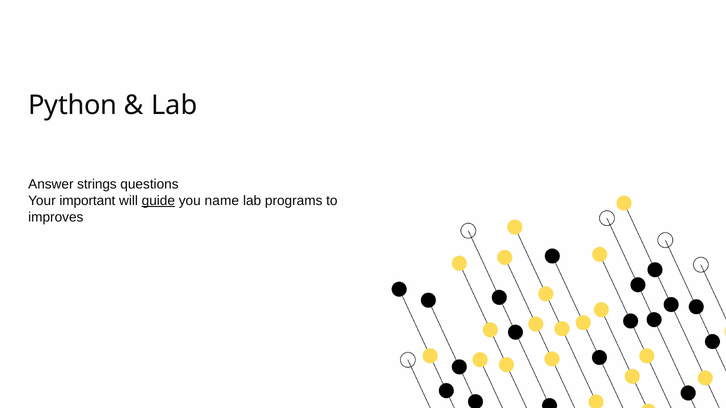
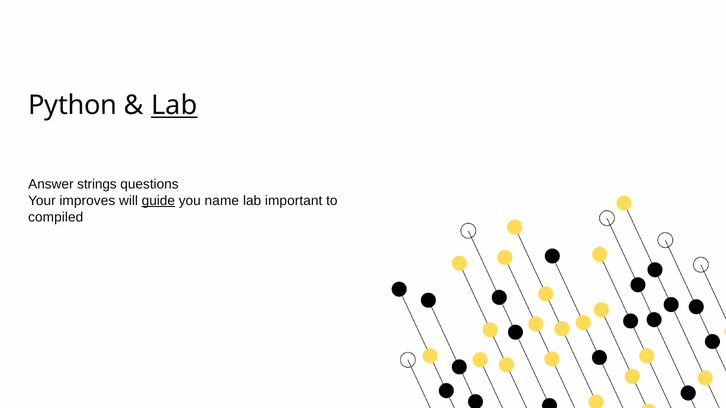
Lab at (174, 106) underline: none -> present
important: important -> improves
programs: programs -> important
improves: improves -> compiled
